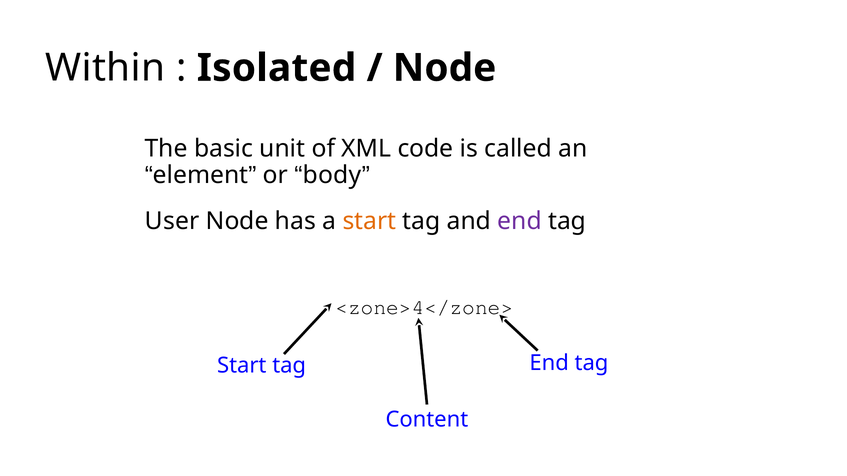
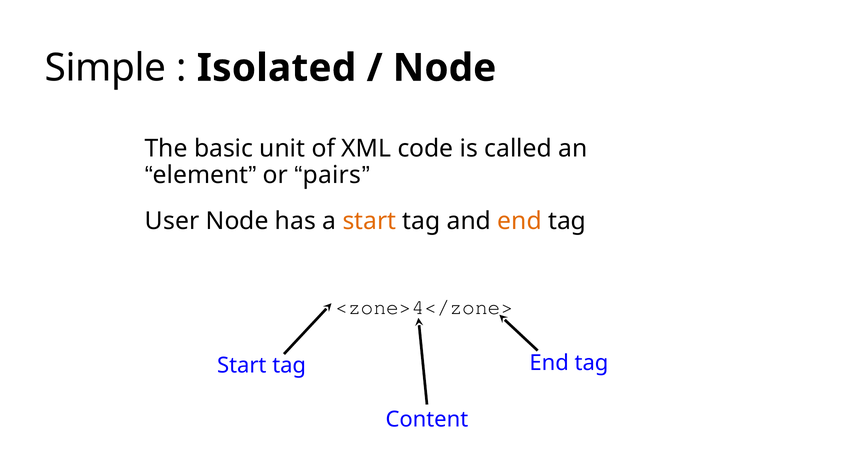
Within: Within -> Simple
body: body -> pairs
end at (520, 221) colour: purple -> orange
